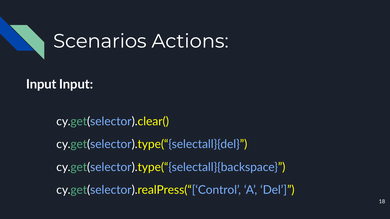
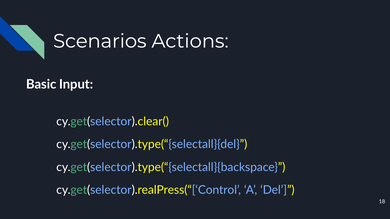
Input at (41, 84): Input -> Basic
